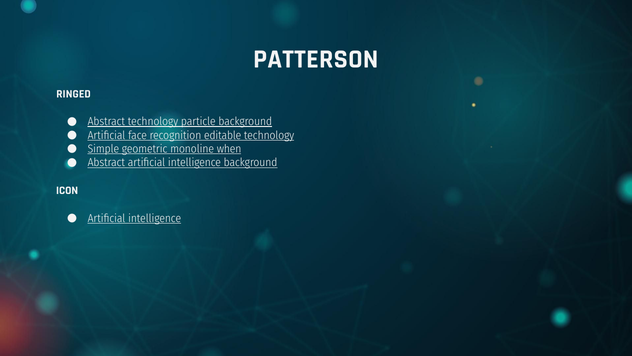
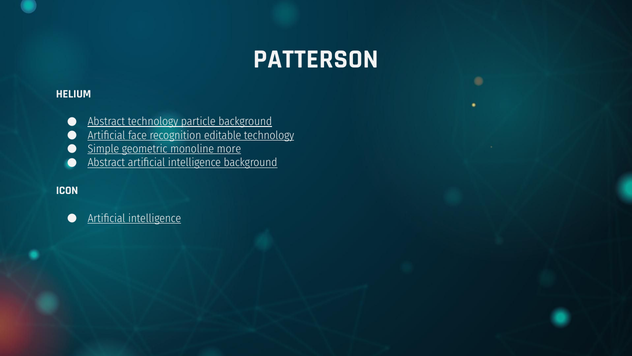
RINGED: RINGED -> HELIUM
when: when -> more
